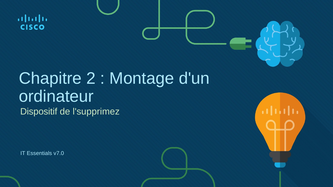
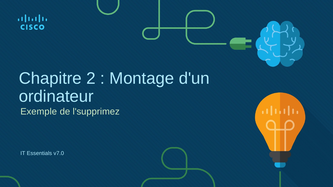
Dispositif: Dispositif -> Exemple
